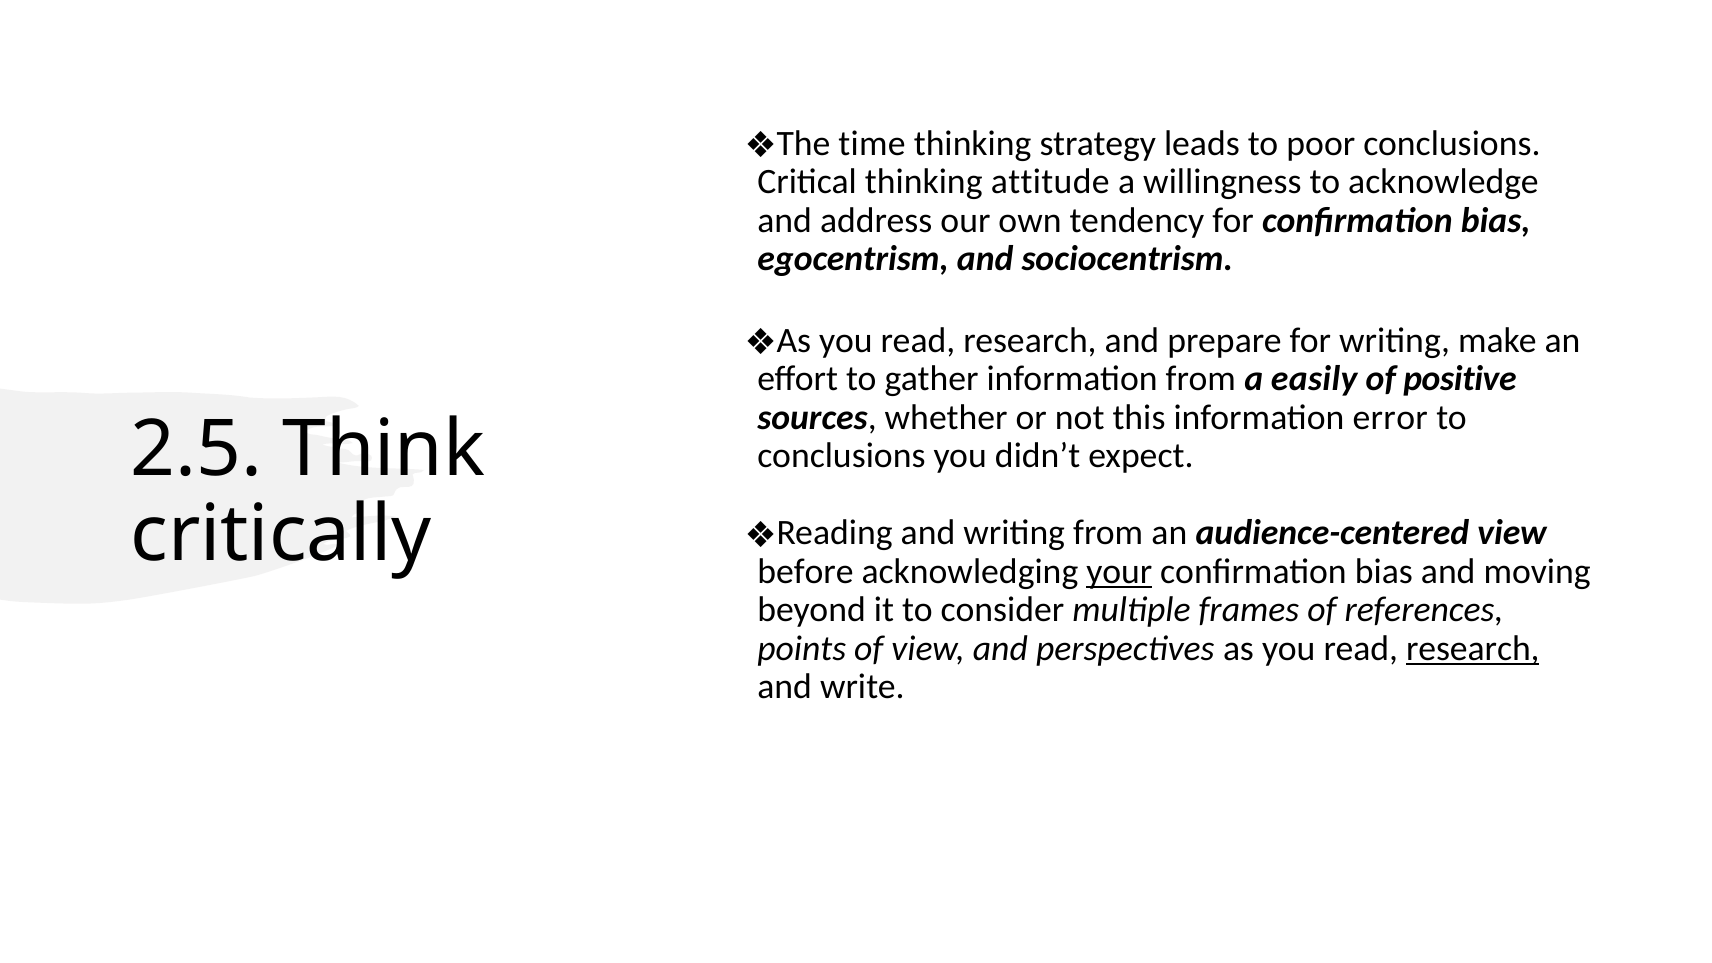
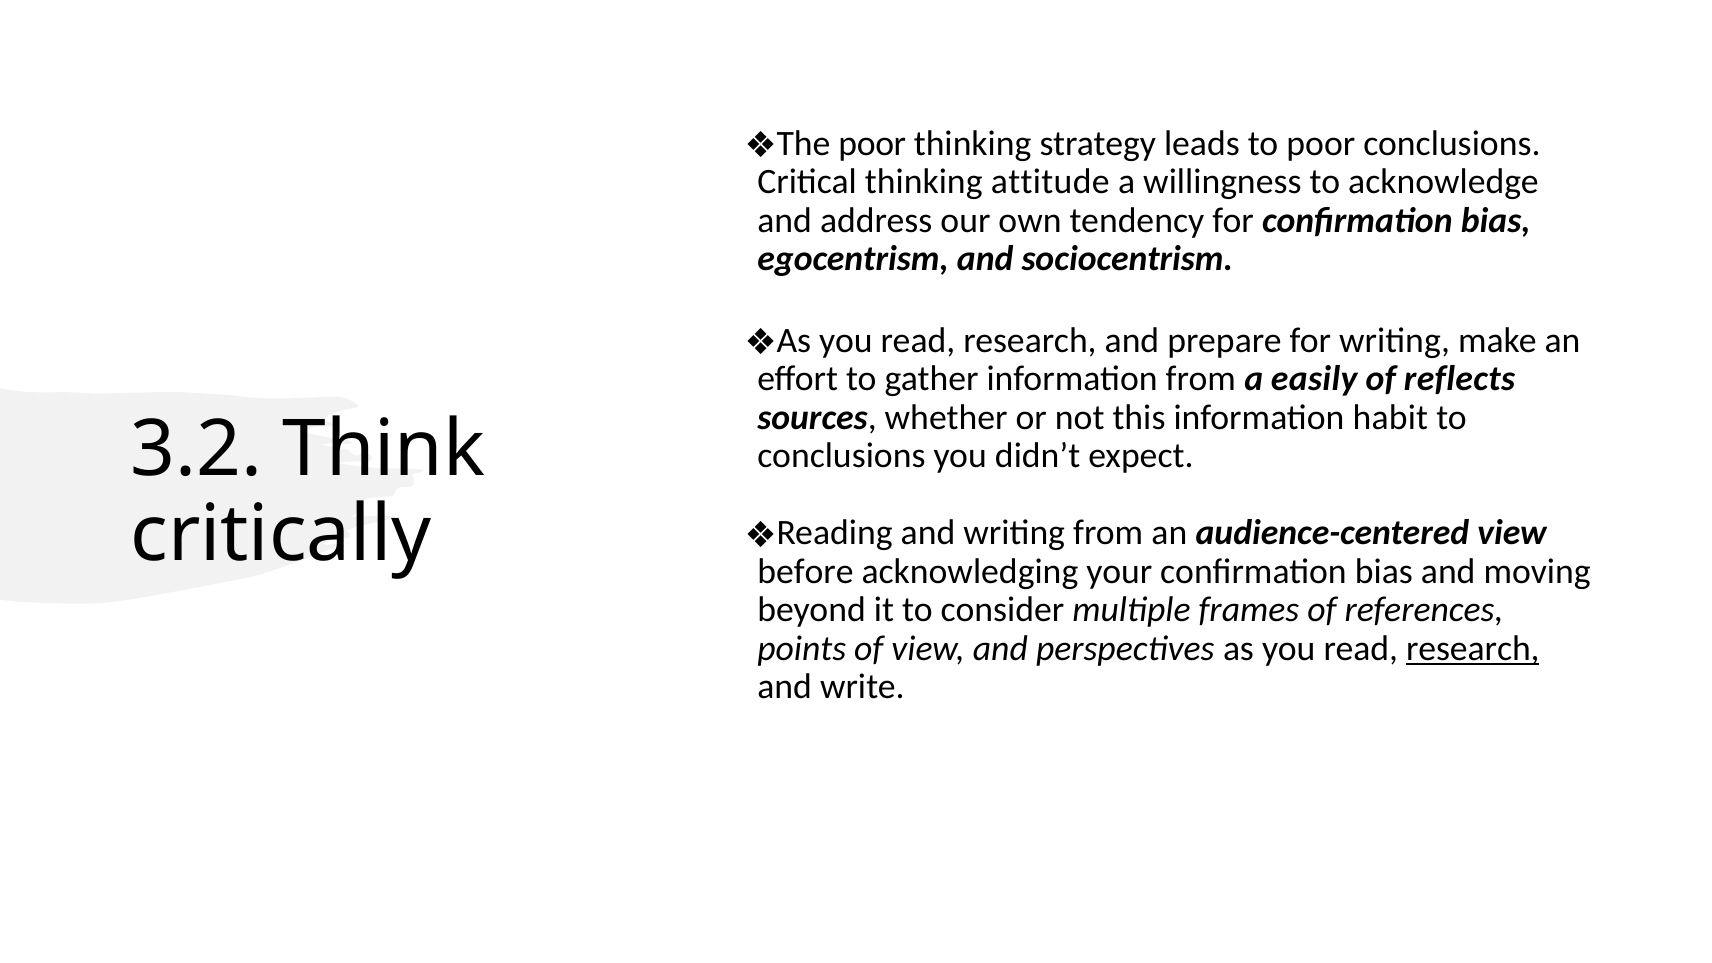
time at (872, 143): time -> poor
positive: positive -> reflects
error: error -> habit
2.5: 2.5 -> 3.2
your underline: present -> none
